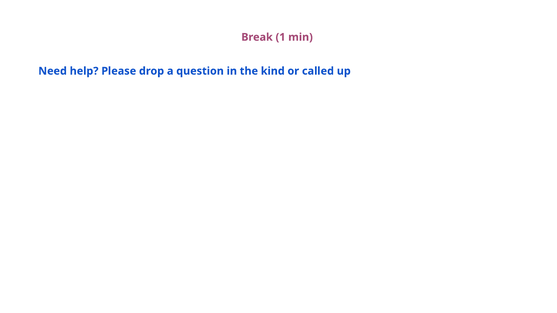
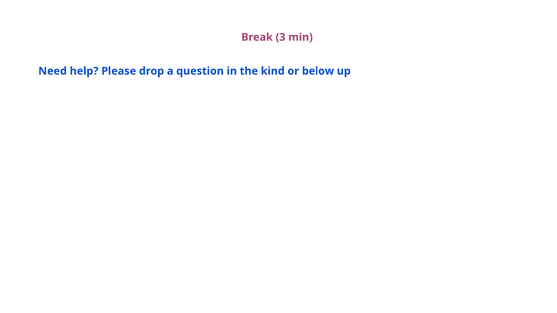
1: 1 -> 3
called: called -> below
